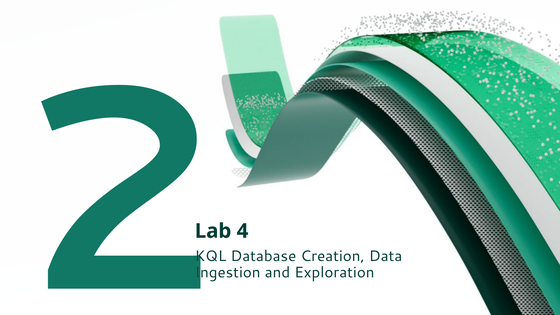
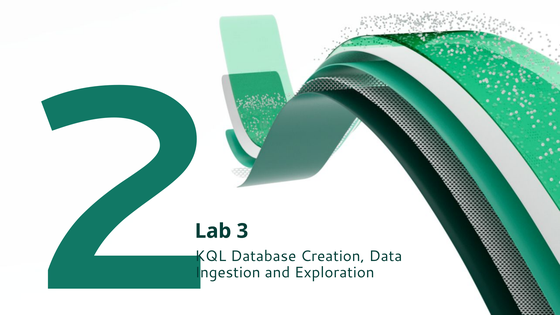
4: 4 -> 3
